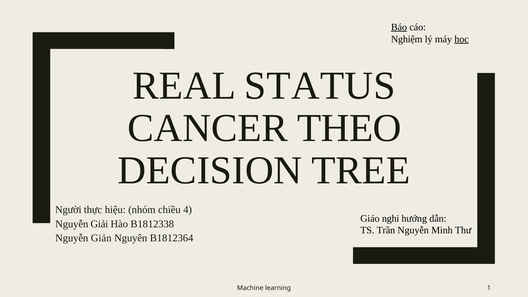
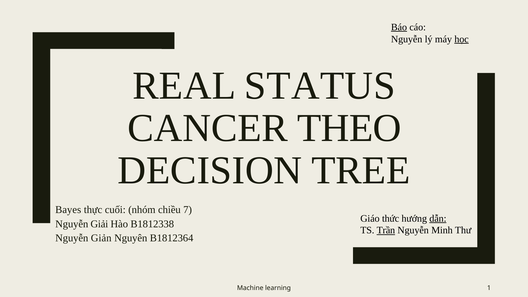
Nghiệm at (407, 39): Nghiệm -> Nguyễn
Người: Người -> Bayes
hiệu: hiệu -> cuối
4: 4 -> 7
nghi: nghi -> thức
dẫn underline: none -> present
Trần underline: none -> present
